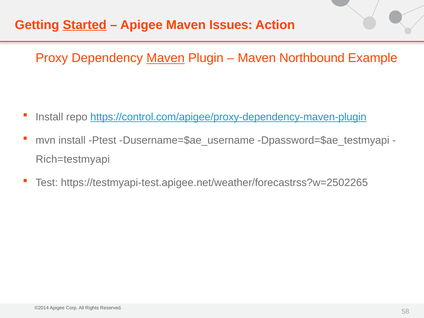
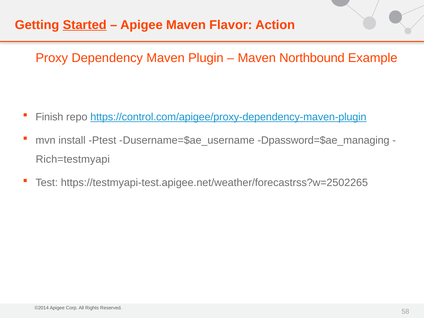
Issues: Issues -> Flavor
Maven at (166, 58) underline: present -> none
Install at (49, 117): Install -> Finish
Dpassword=$ae_testmyapi: Dpassword=$ae_testmyapi -> Dpassword=$ae_managing
